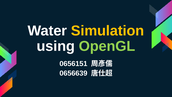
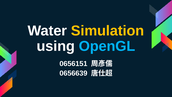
OpenGL colour: light green -> light blue
